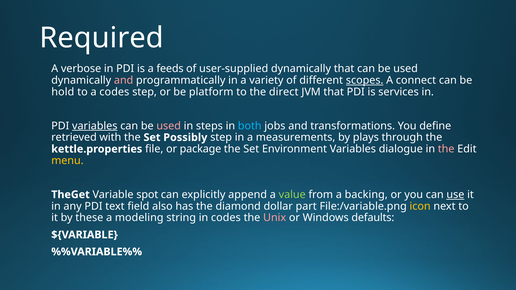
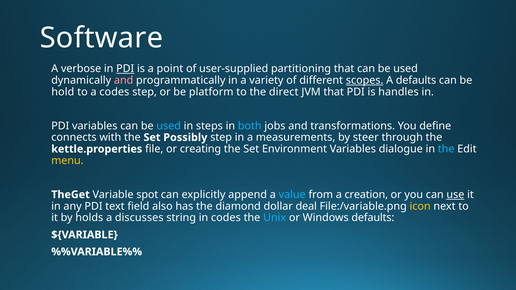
Required: Required -> Software
PDI at (125, 69) underline: none -> present
feeds: feeds -> point
user-supplied dynamically: dynamically -> partitioning
A connect: connect -> defaults
services: services -> handles
variables at (95, 126) underline: present -> none
used at (169, 126) colour: pink -> light blue
retrieved: retrieved -> connects
plays: plays -> steer
package: package -> creating
the at (446, 149) colour: pink -> light blue
value colour: light green -> light blue
backing: backing -> creation
part: part -> deal
these: these -> holds
modeling: modeling -> discusses
Unix colour: pink -> light blue
